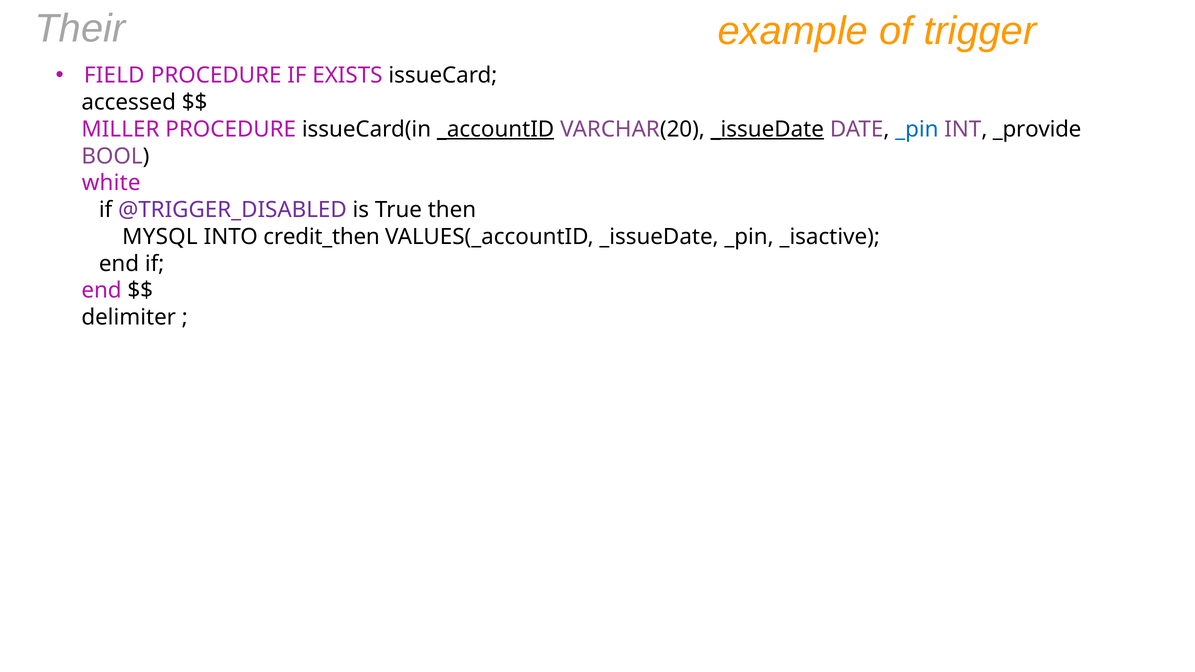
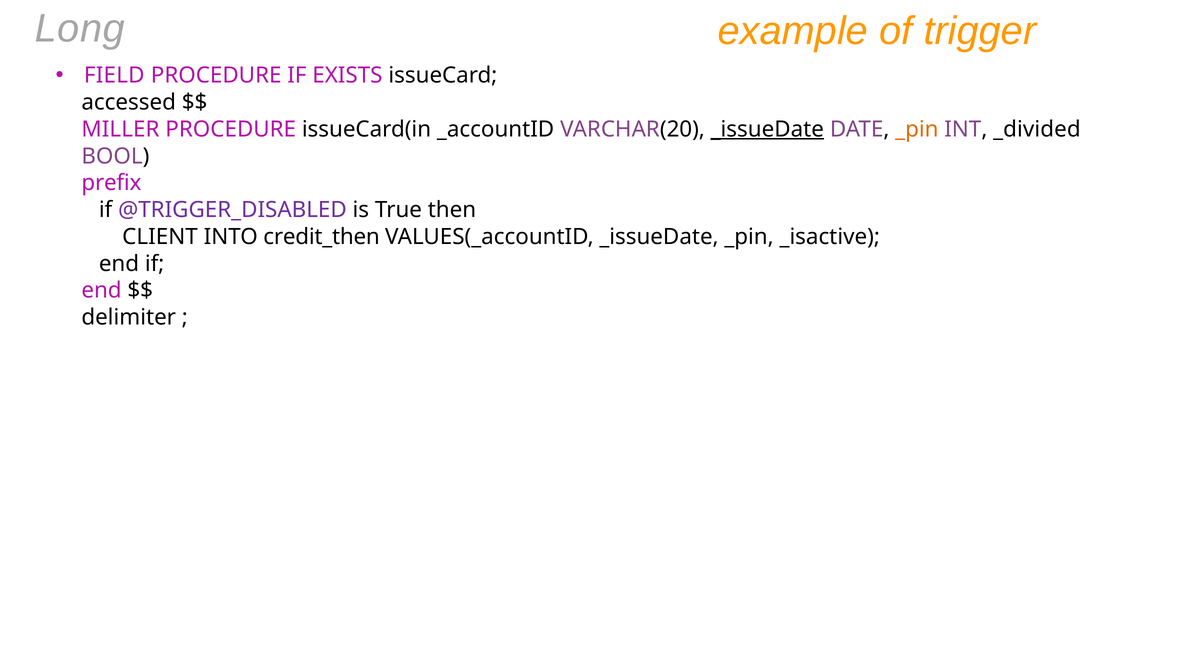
Their: Their -> Long
_accountID underline: present -> none
_pin at (917, 129) colour: blue -> orange
_provide: _provide -> _divided
white: white -> prefix
MYSQL: MYSQL -> CLIENT
